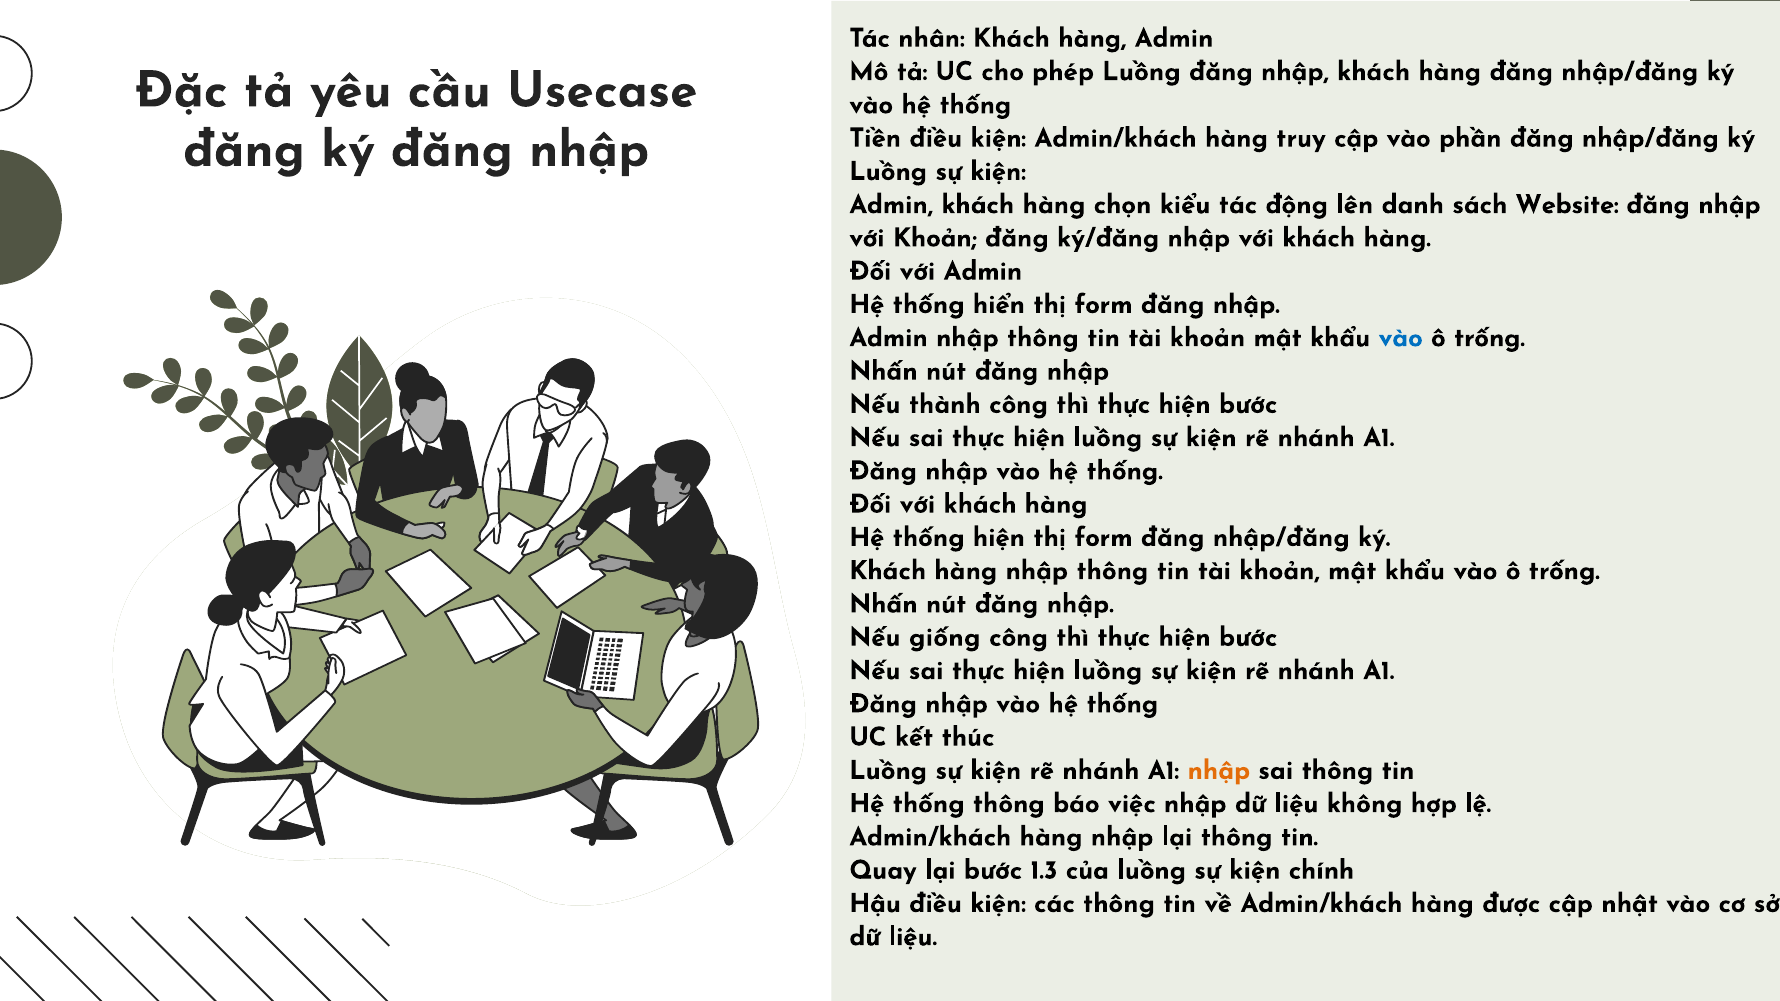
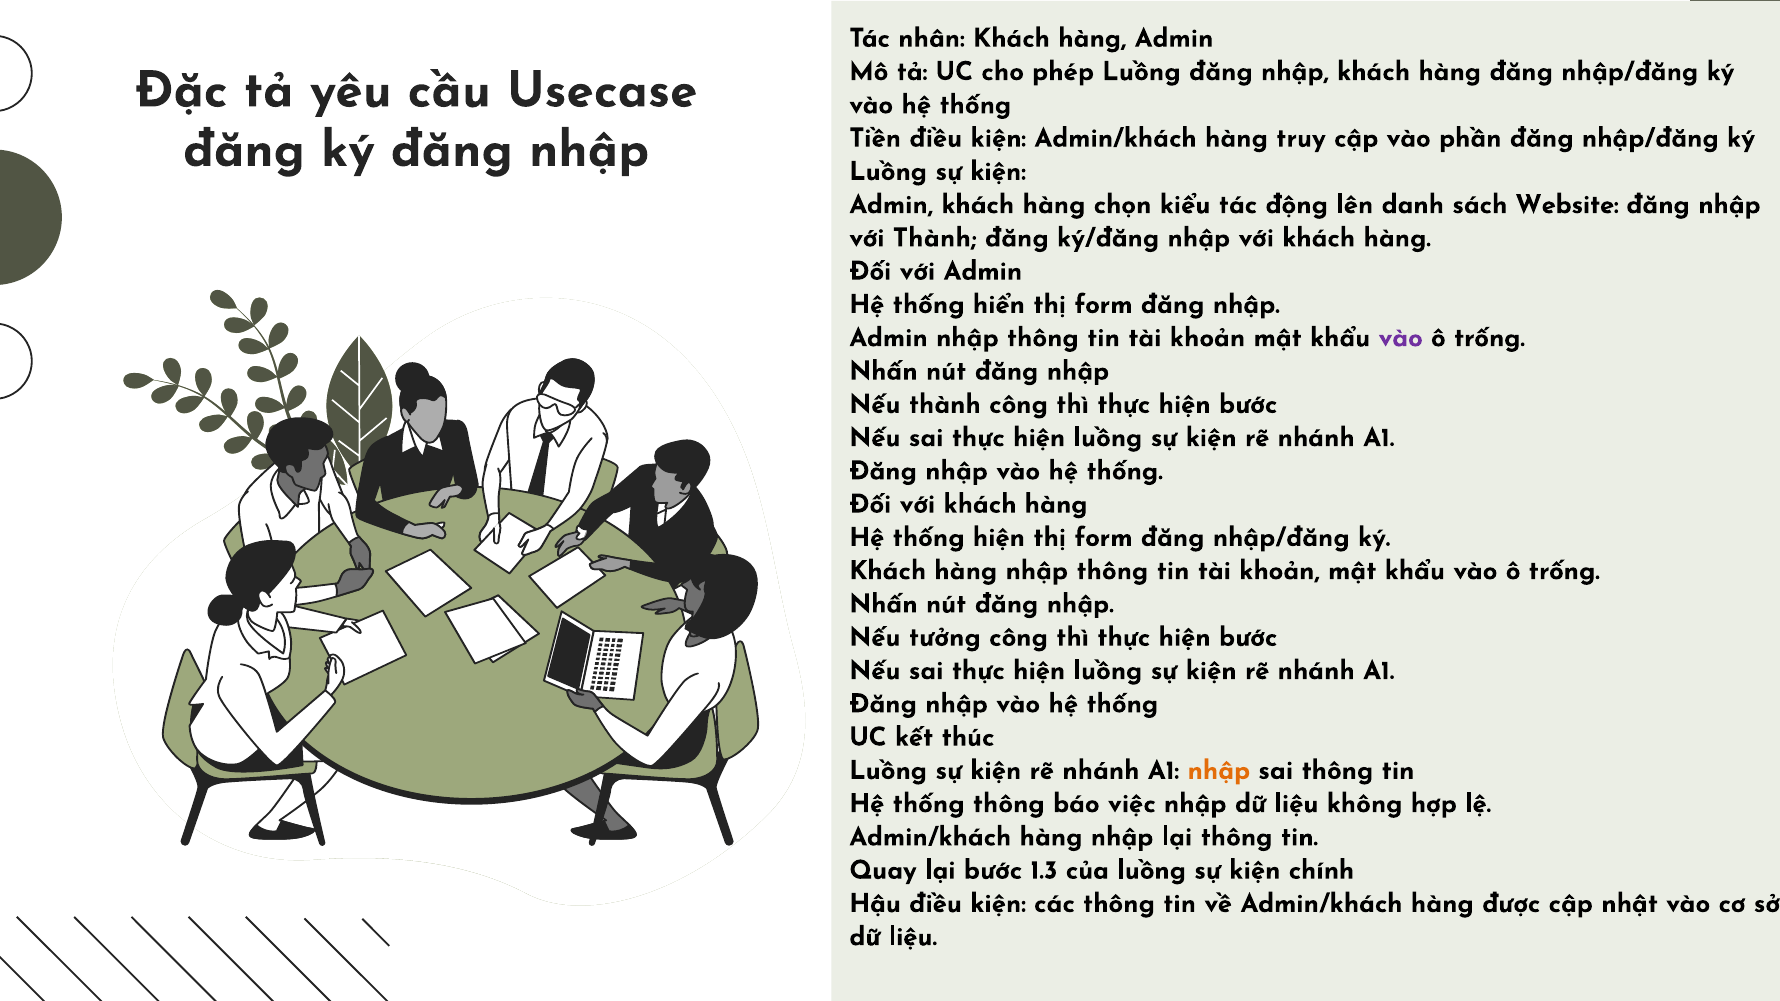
với Khoản: Khoản -> Thành
vào at (1401, 338) colour: blue -> purple
giống: giống -> tưởng
